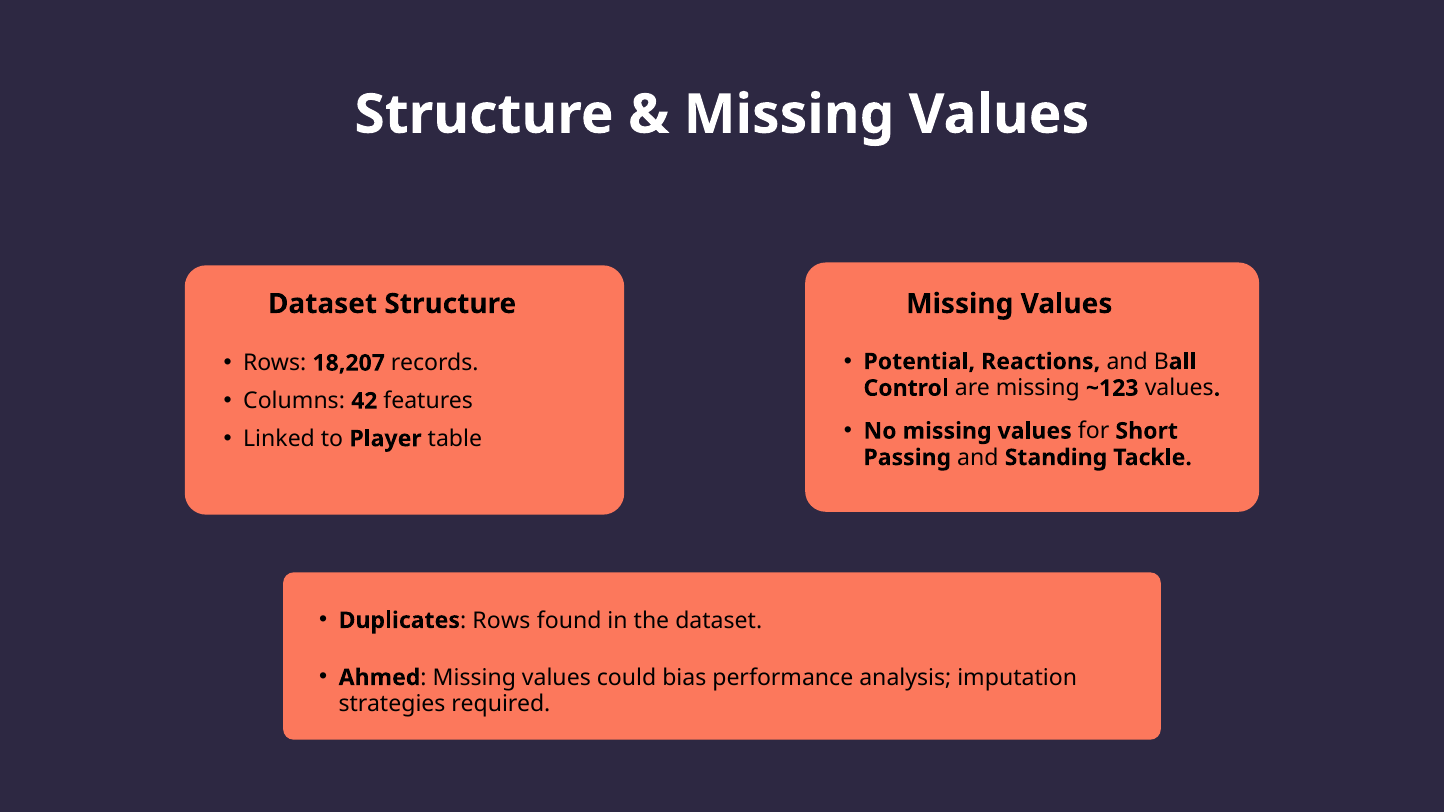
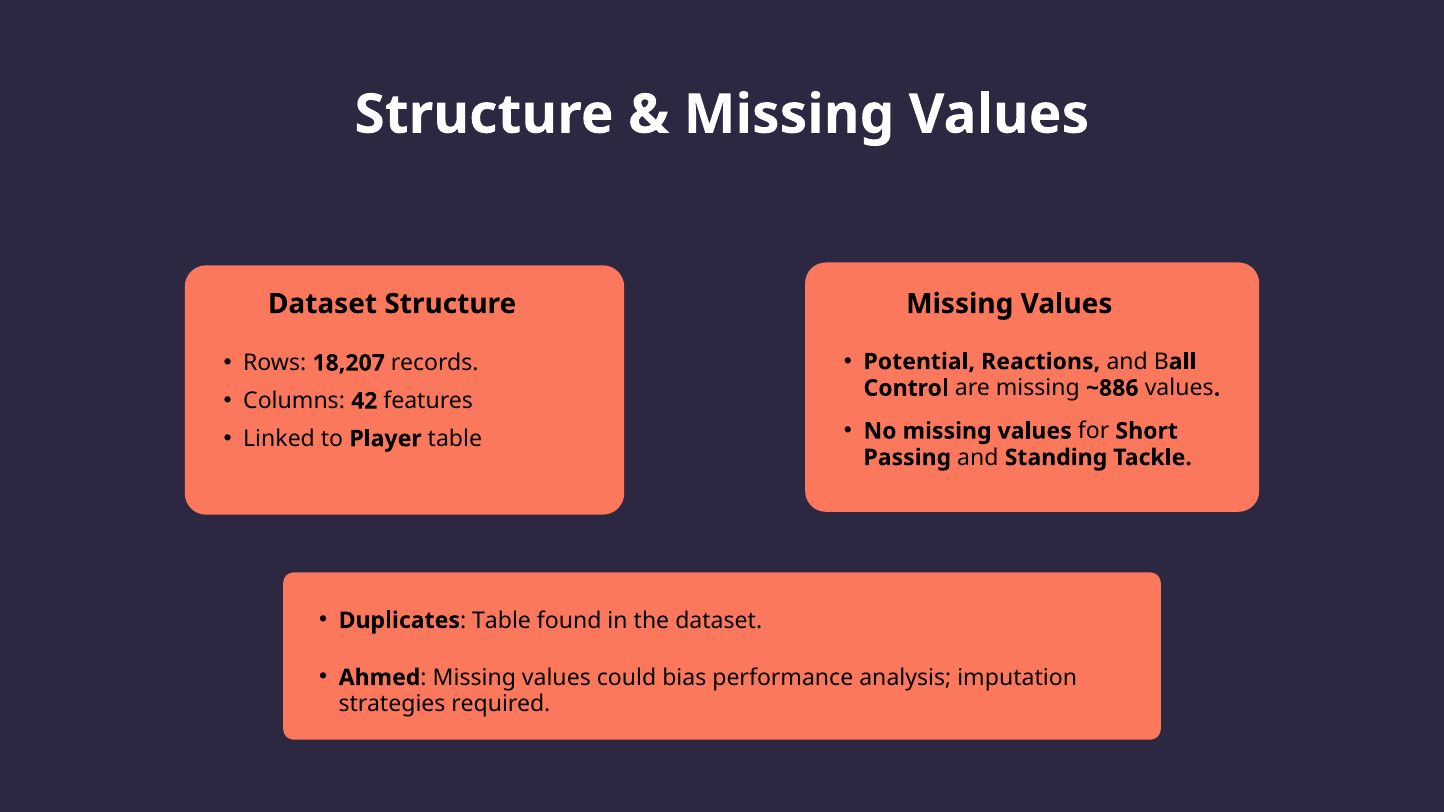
~123: ~123 -> ~886
Rows at (501, 621): Rows -> Table
